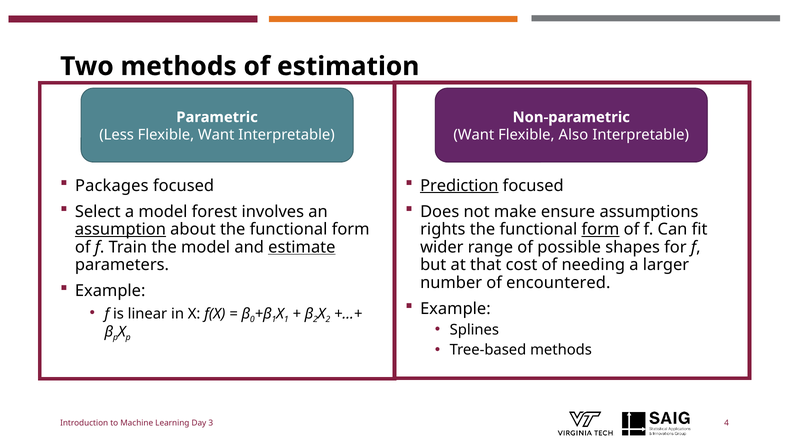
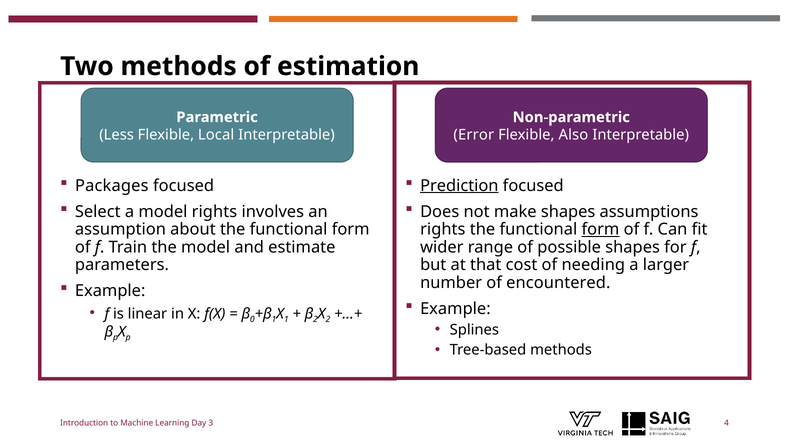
Flexible Want: Want -> Local
Want at (474, 135): Want -> Error
model forest: forest -> rights
make ensure: ensure -> shapes
assumption underline: present -> none
estimate underline: present -> none
